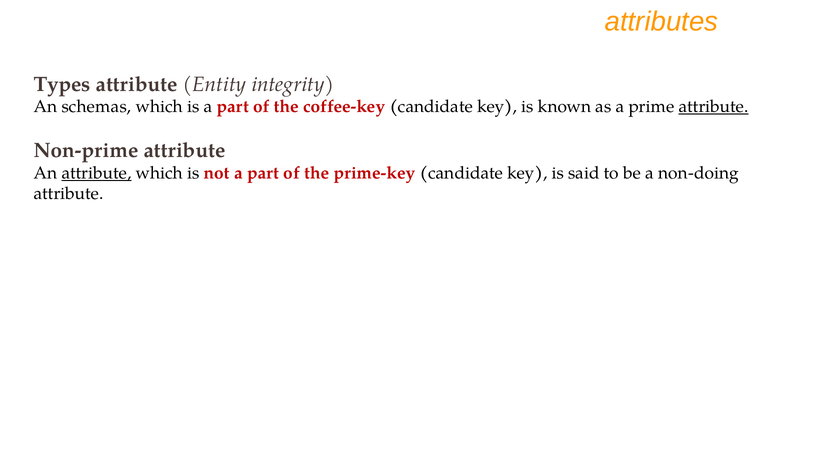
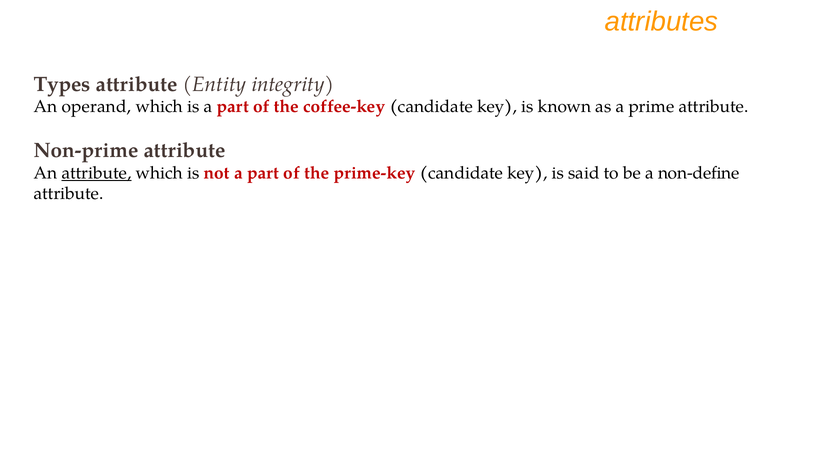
schemas: schemas -> operand
attribute at (714, 107) underline: present -> none
non-doing: non-doing -> non-define
